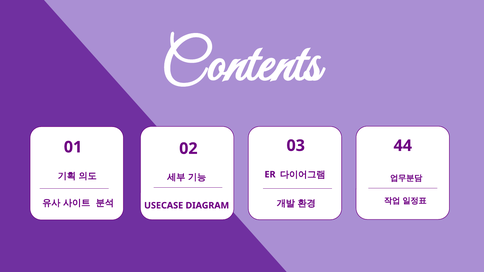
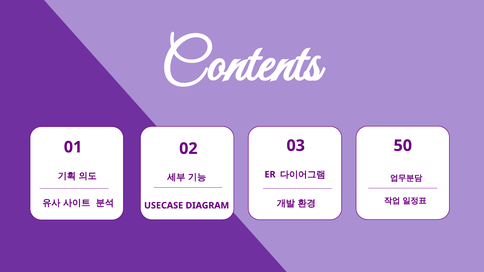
44: 44 -> 50
